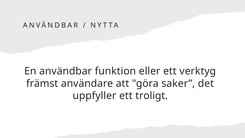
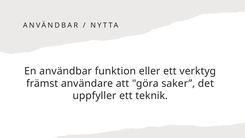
troligt: troligt -> teknik
